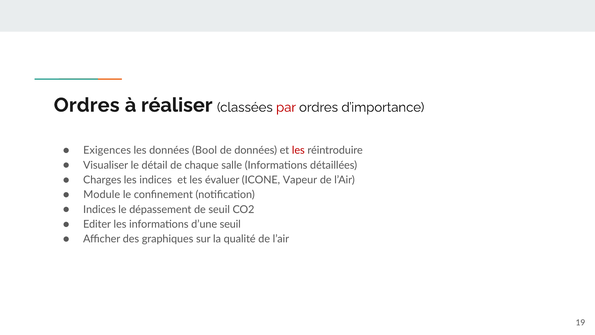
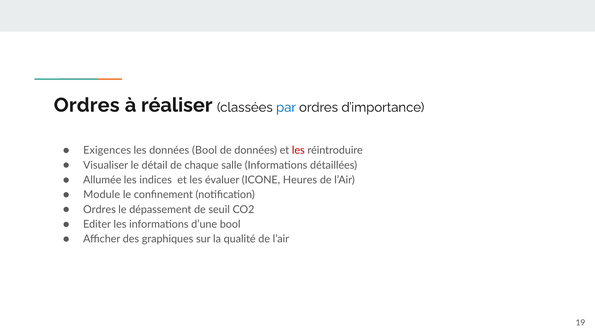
par colour: red -> blue
Charges: Charges -> Allumée
Vapeur: Vapeur -> Heures
Indices at (100, 209): Indices -> Ordres
d’une seuil: seuil -> bool
